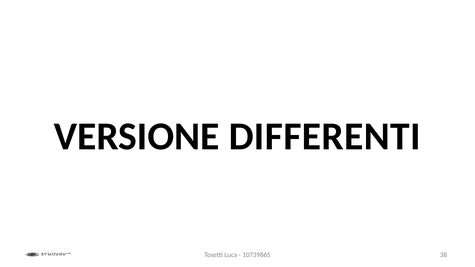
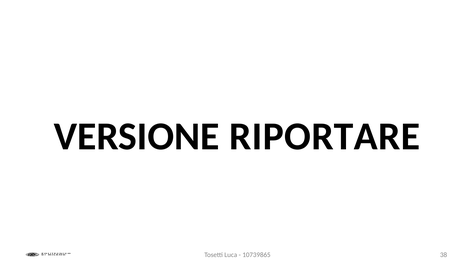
DIFFERENTI: DIFFERENTI -> RIPORTARE
